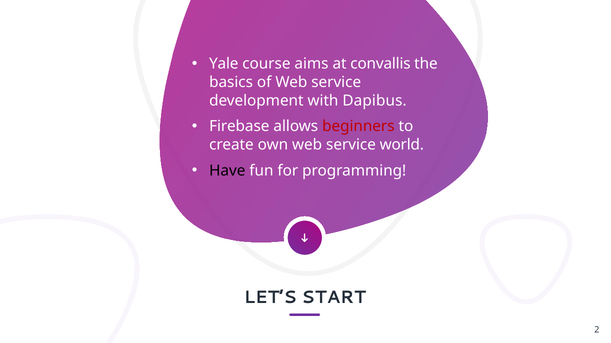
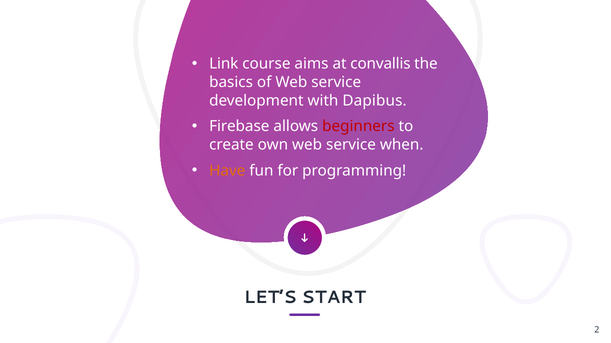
Yale: Yale -> Link
world: world -> when
Have colour: black -> orange
